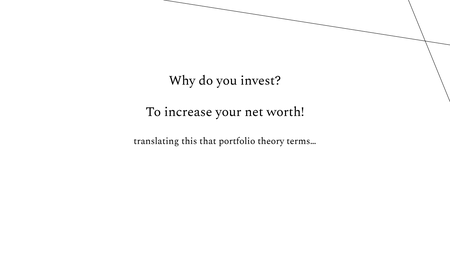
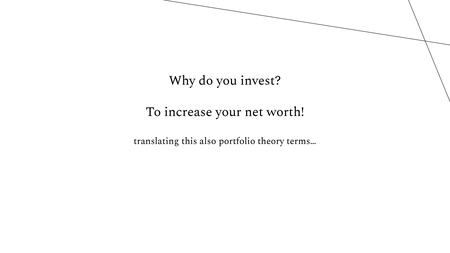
that: that -> also
